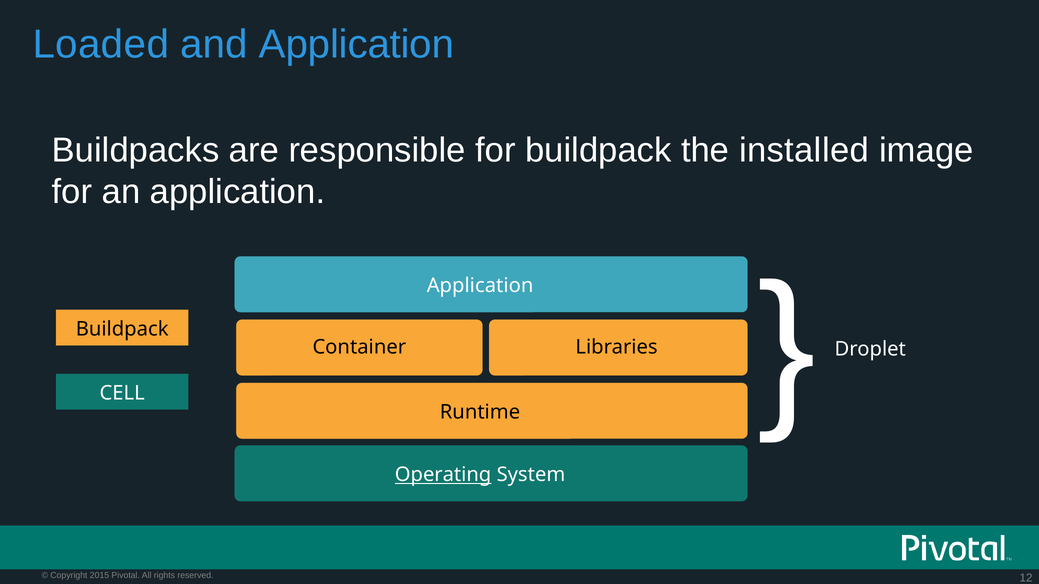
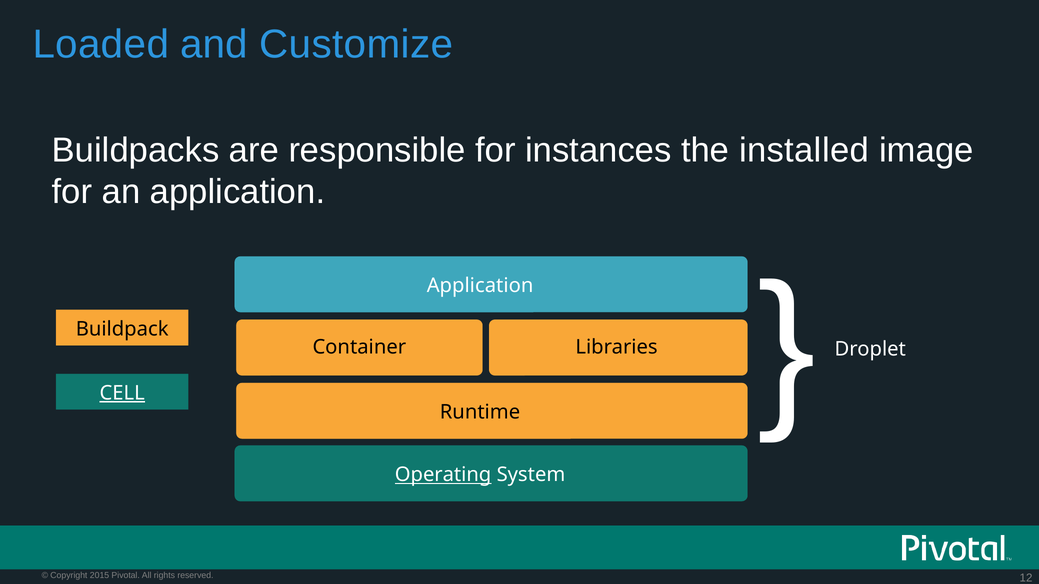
and Application: Application -> Customize
for buildpack: buildpack -> instances
CELL underline: none -> present
